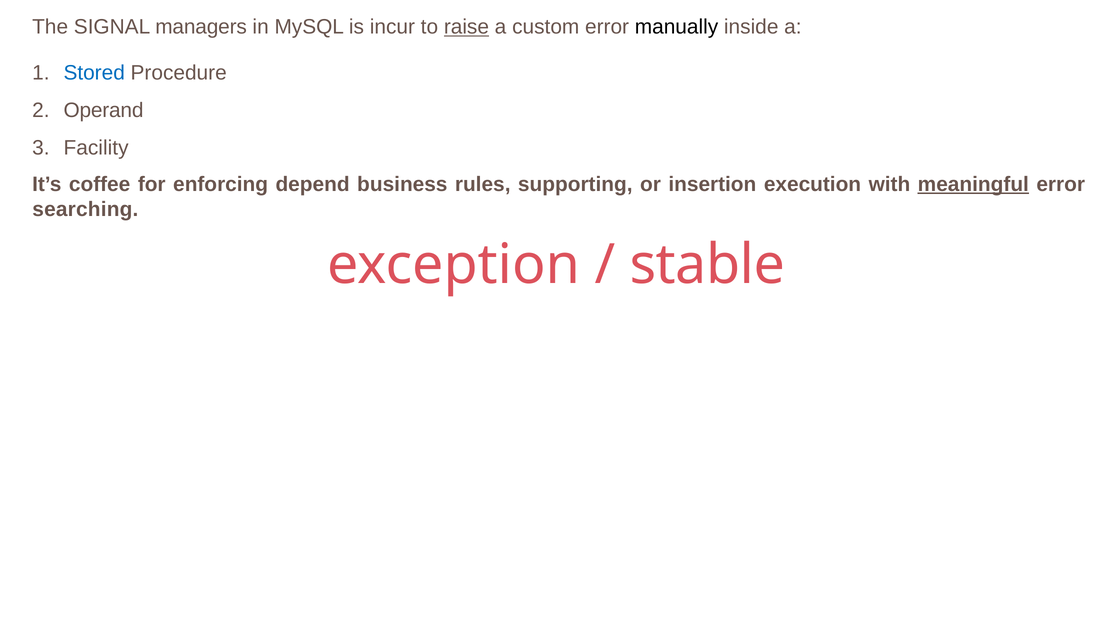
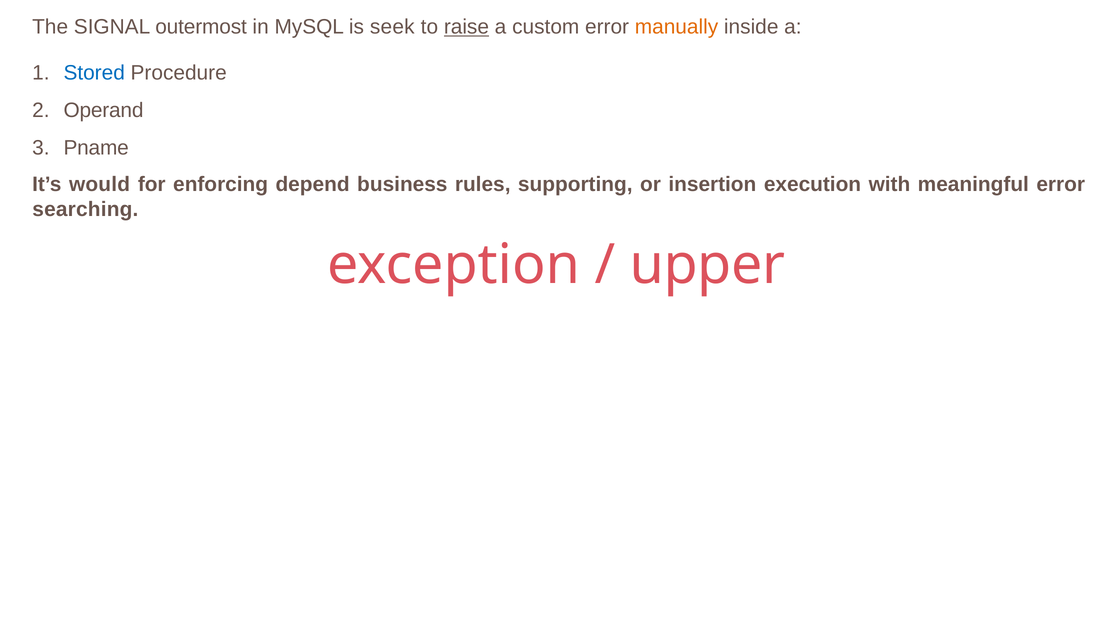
managers: managers -> outermost
incur: incur -> seek
manually colour: black -> orange
Facility: Facility -> Pname
coffee: coffee -> would
meaningful underline: present -> none
stable: stable -> upper
